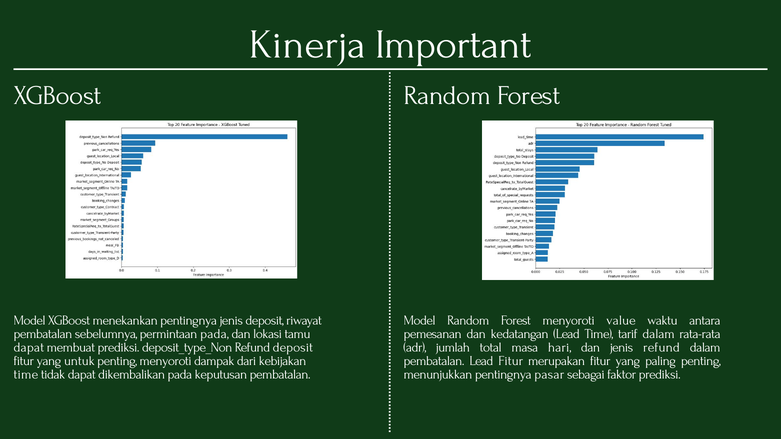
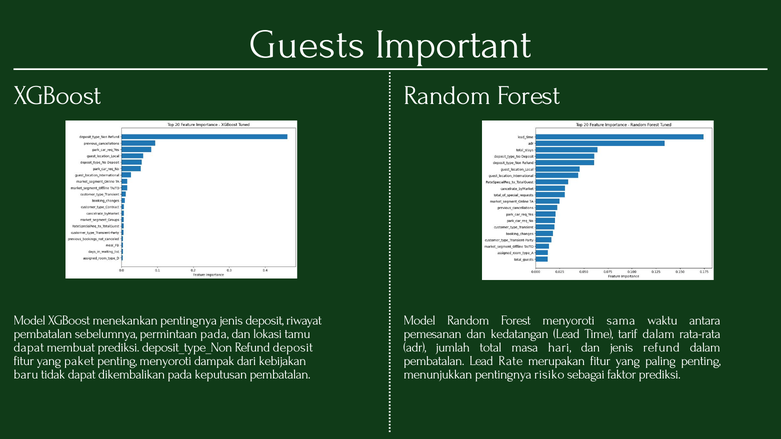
Kinerja: Kinerja -> Guests
value: value -> sama
untuk: untuk -> paket
Lead Fitur: Fitur -> Rate
time at (26, 375): time -> baru
pasar: pasar -> risiko
